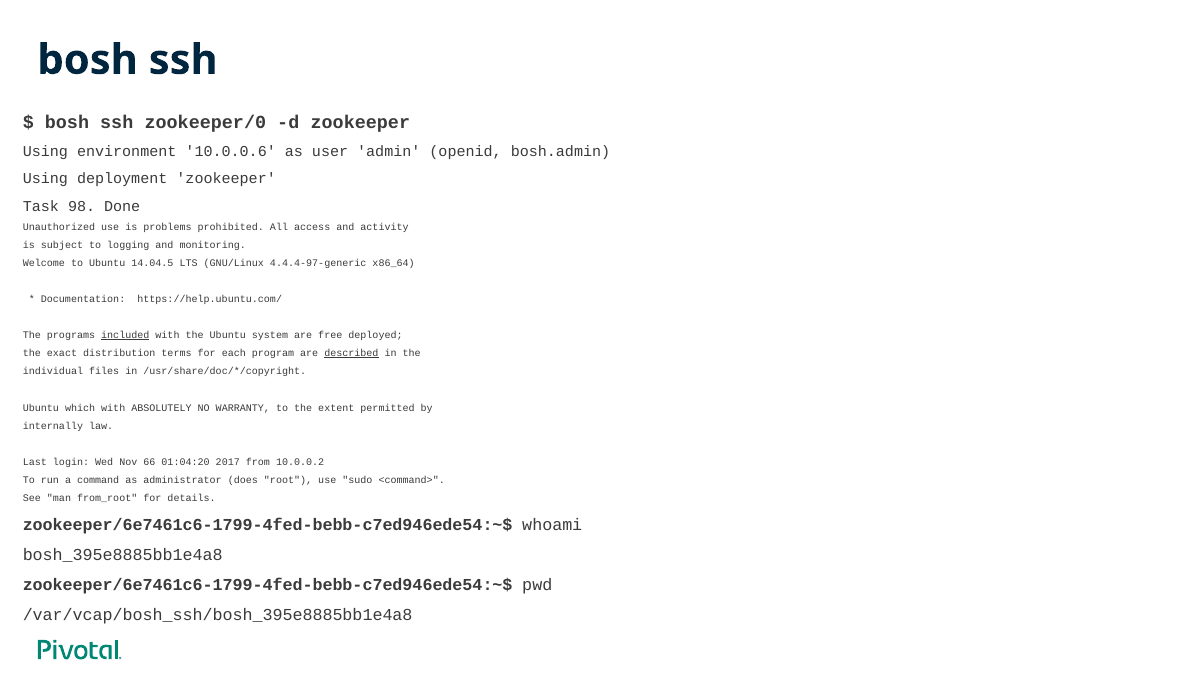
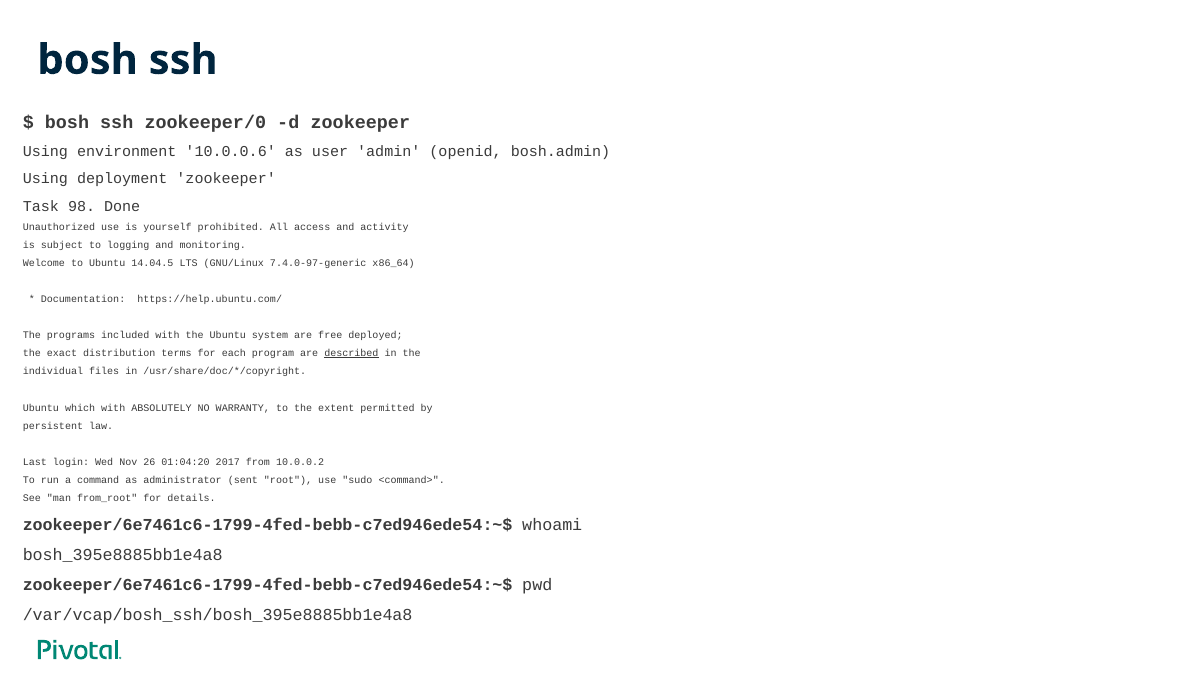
problems: problems -> yourself
4.4.4-97-generic: 4.4.4-97-generic -> 7.4.0-97-generic
included underline: present -> none
internally: internally -> persistent
66: 66 -> 26
does: does -> sent
